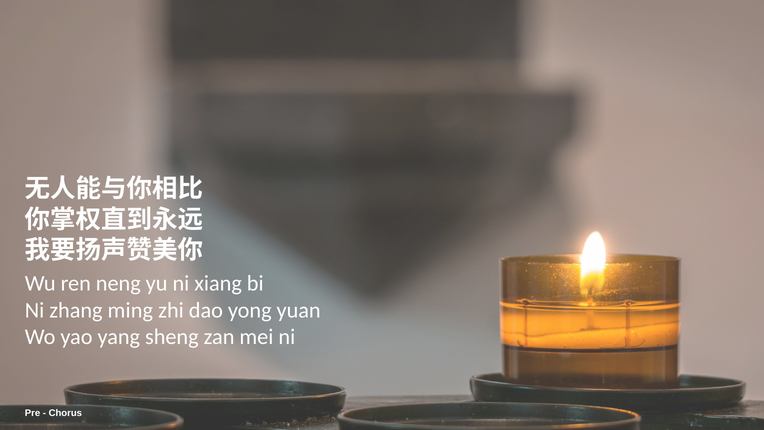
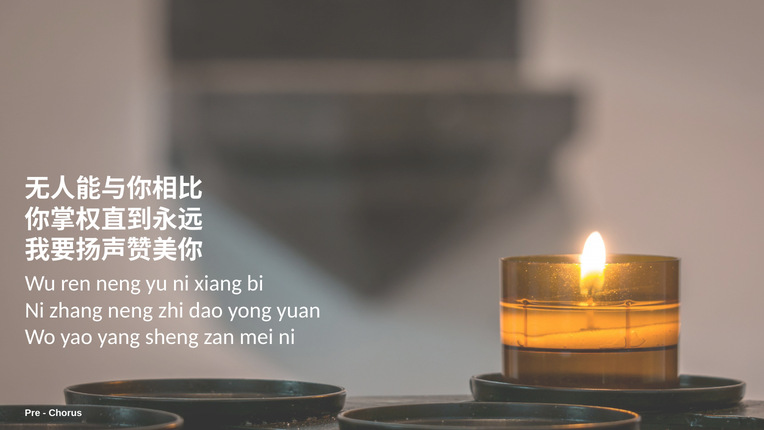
zhang ming: ming -> neng
